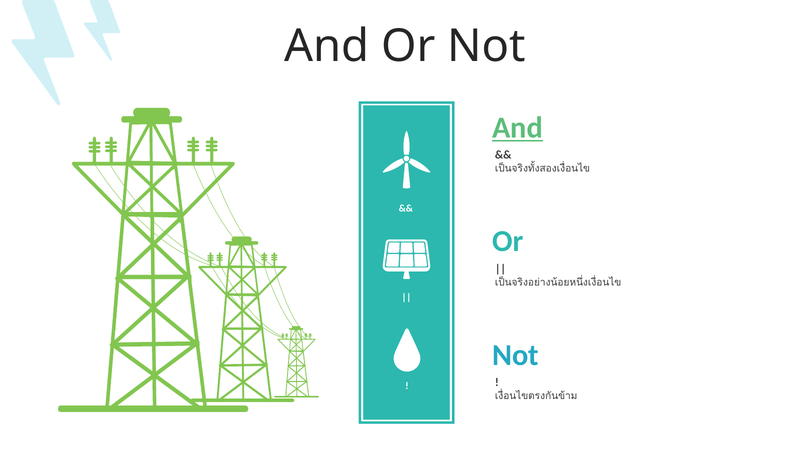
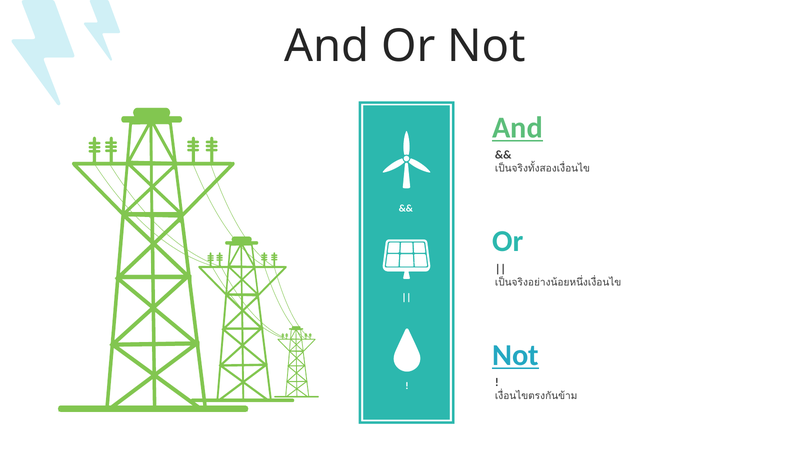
Not at (516, 355) underline: none -> present
